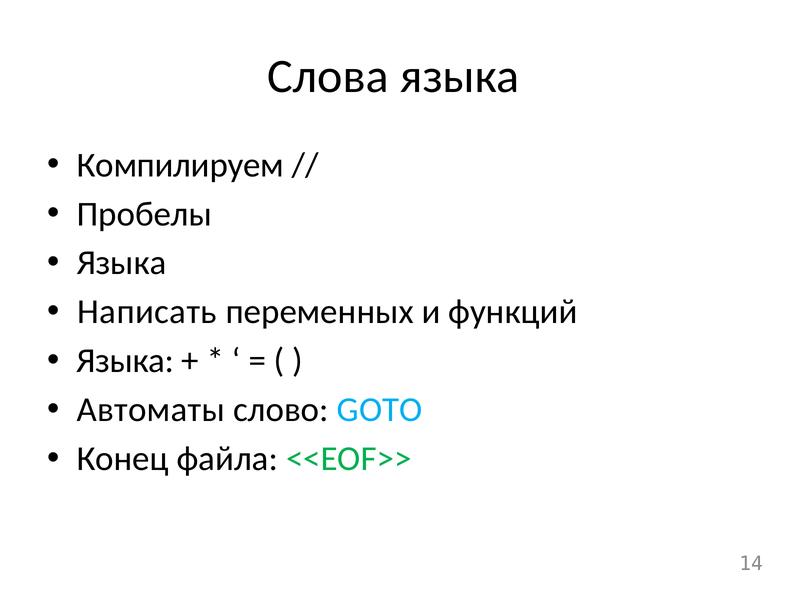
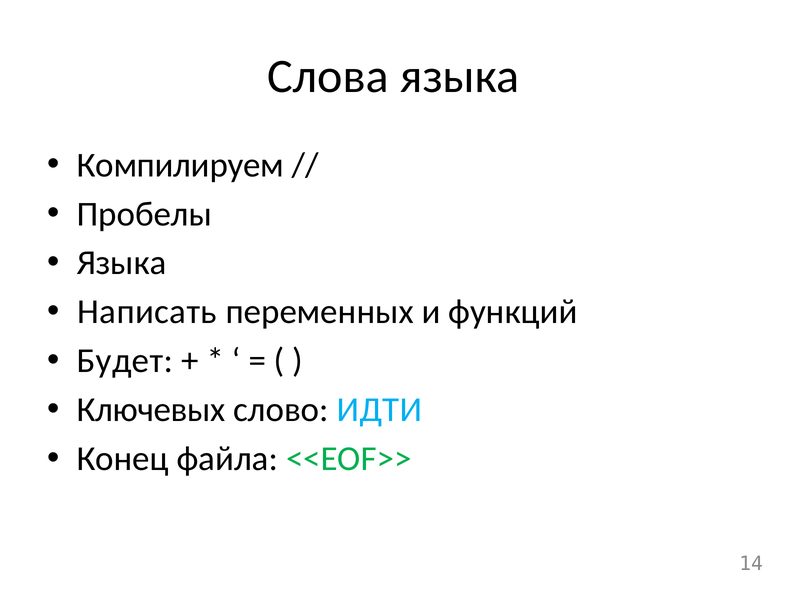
Языка at (125, 361): Языка -> Будет
Автоматы: Автоматы -> Ключевых
GOTO: GOTO -> ИДТИ
